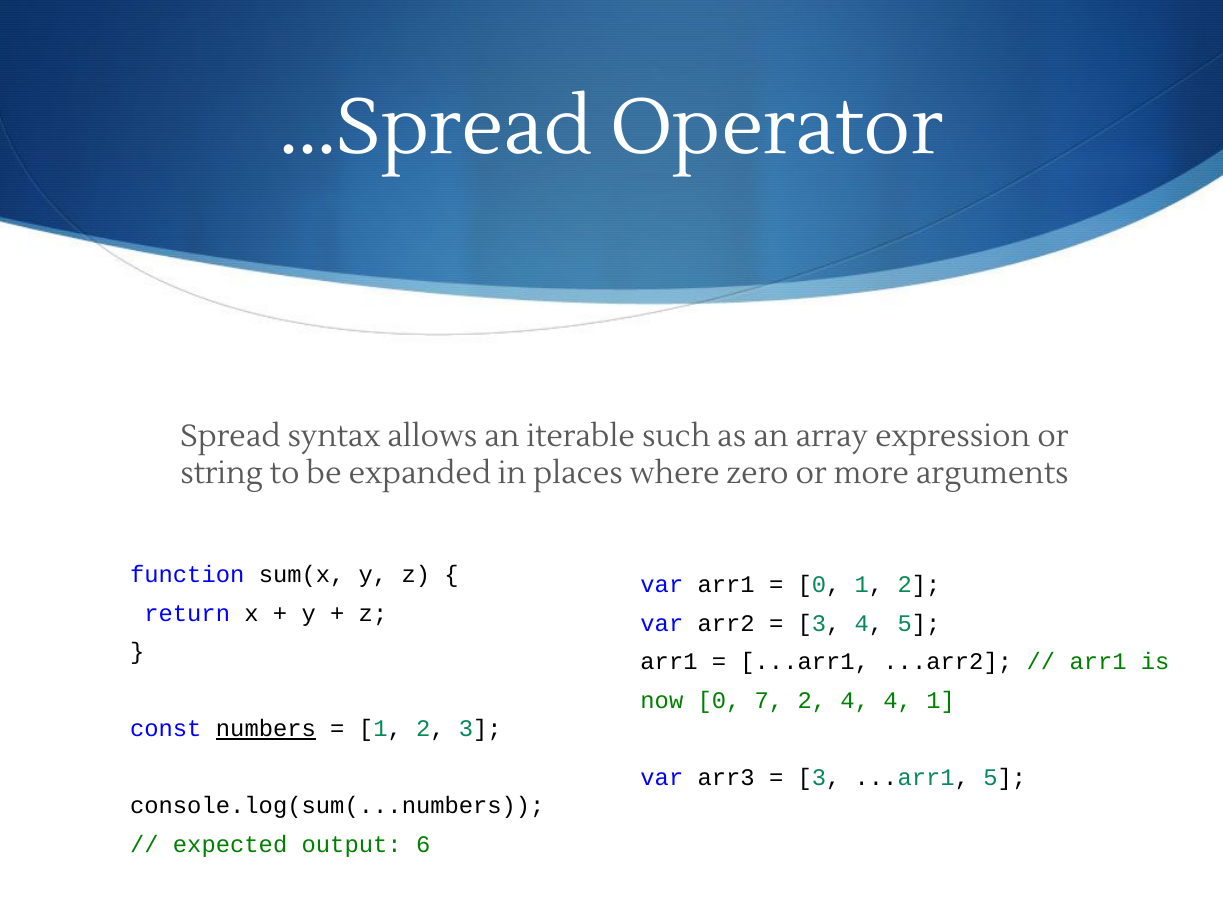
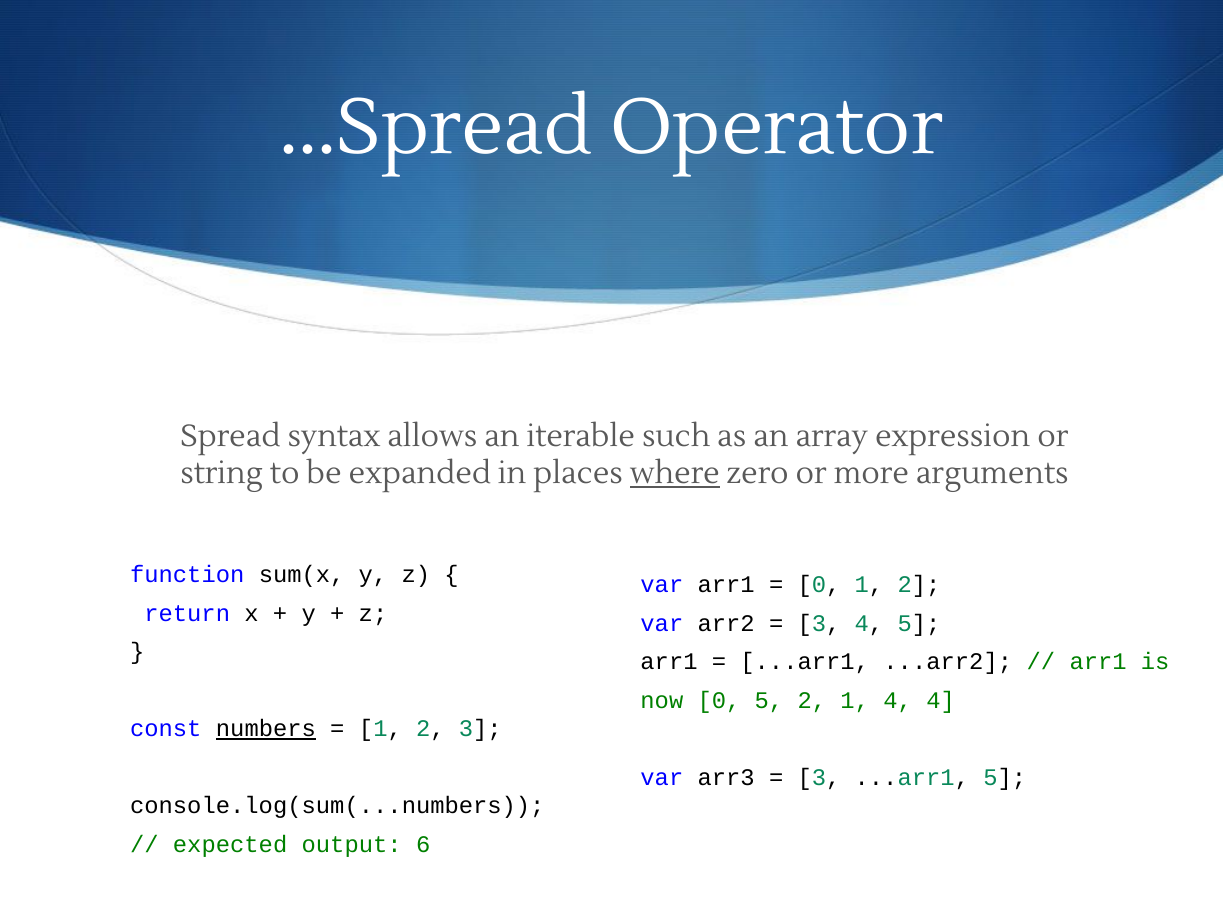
where underline: none -> present
0 7: 7 -> 5
2 4: 4 -> 1
4 1: 1 -> 4
